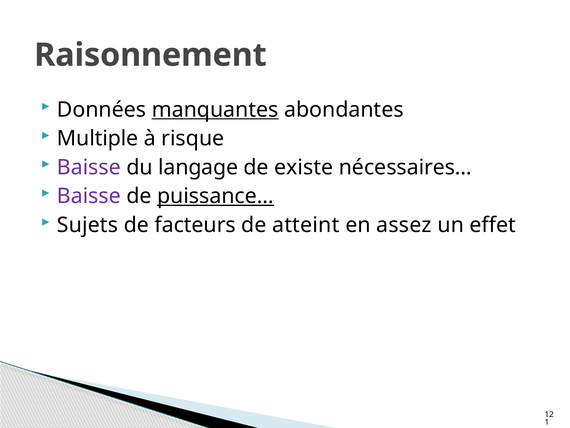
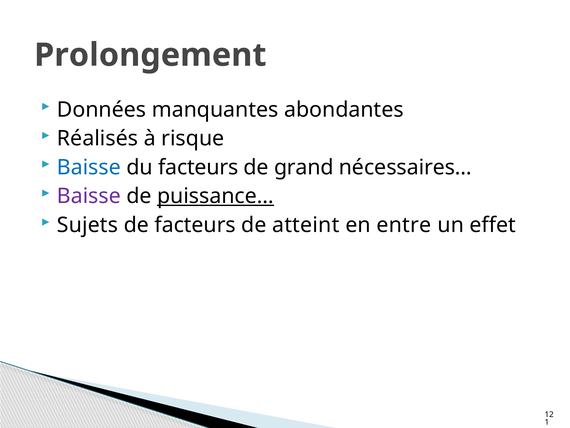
Raisonnement: Raisonnement -> Prolongement
manquantes underline: present -> none
Multiple: Multiple -> Réalisés
Baisse at (89, 167) colour: purple -> blue
du langage: langage -> facteurs
existe: existe -> grand
assez: assez -> entre
